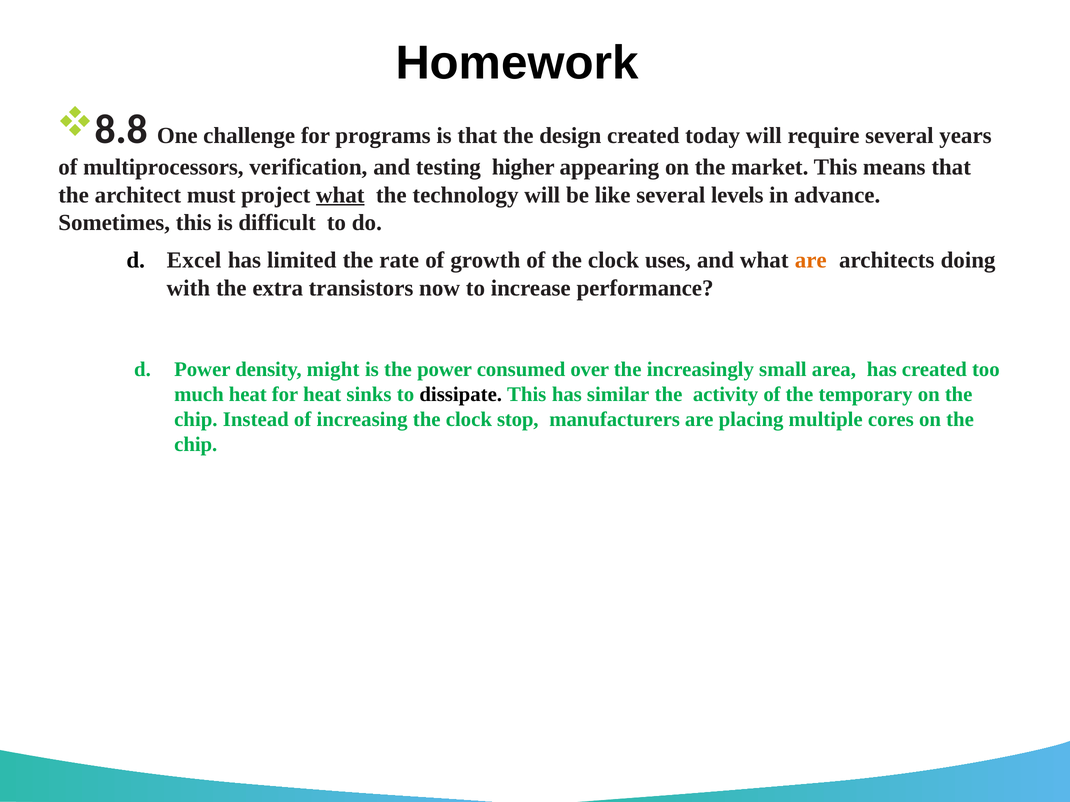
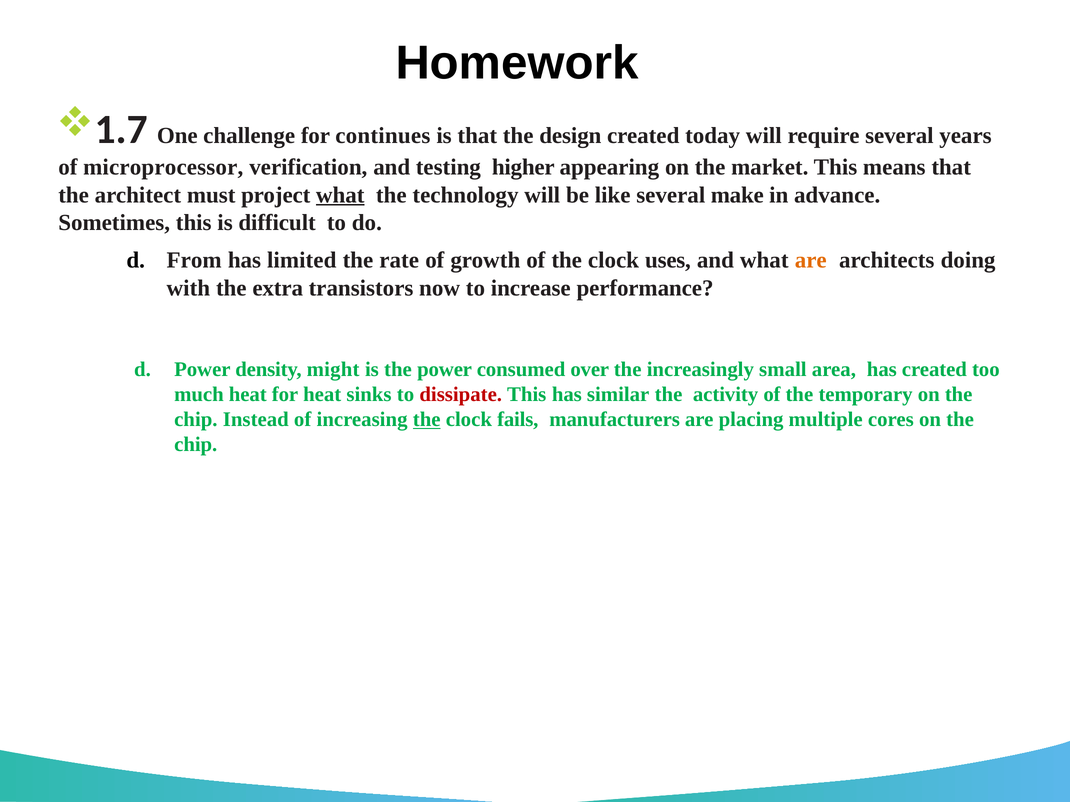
8.8: 8.8 -> 1.7
programs: programs -> continues
multiprocessors: multiprocessors -> microprocessor
levels: levels -> make
Excel: Excel -> From
dissipate colour: black -> red
the at (427, 420) underline: none -> present
stop: stop -> fails
